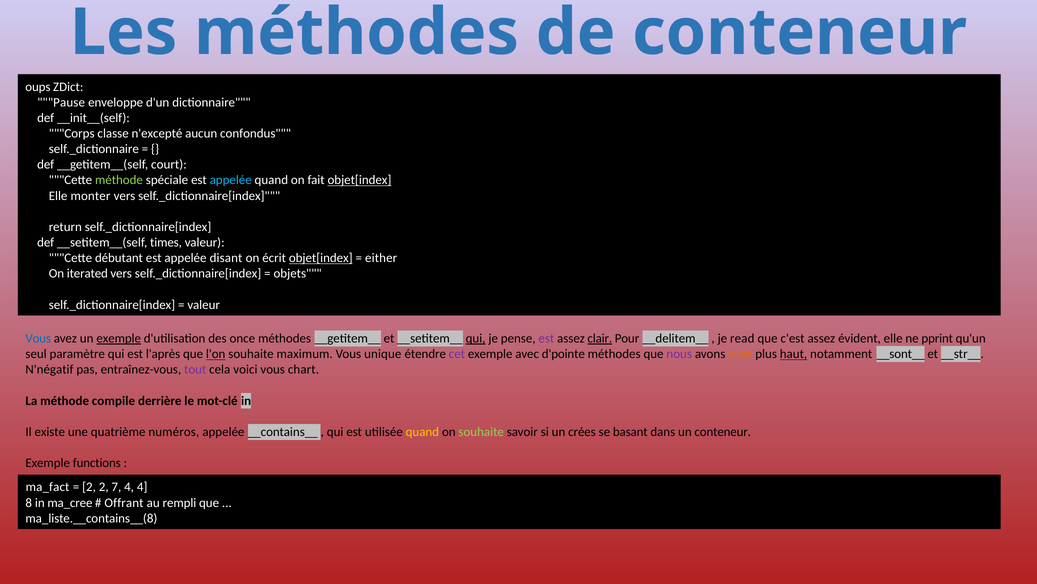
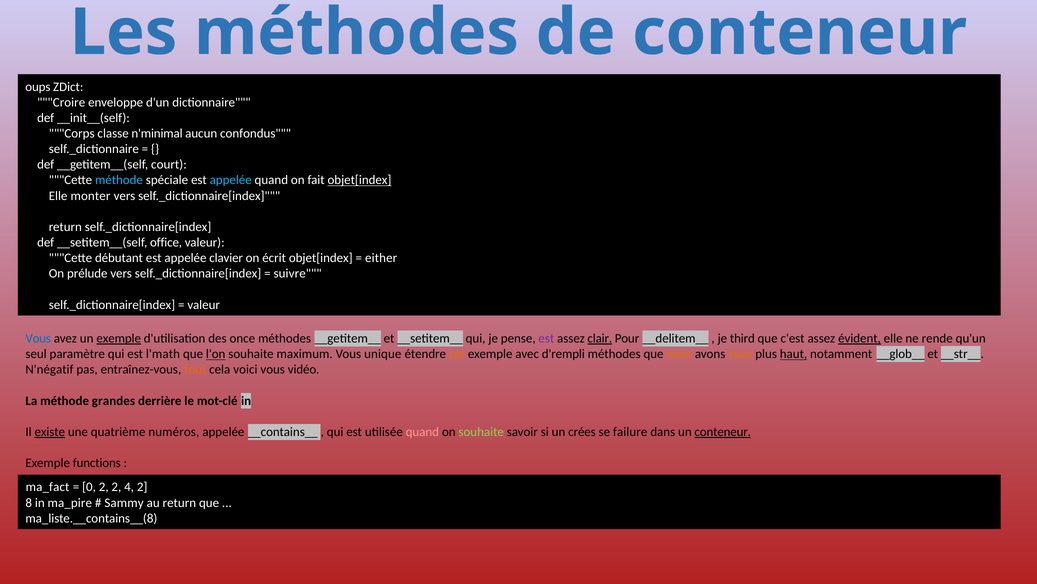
Pause: Pause -> Croire
n'excepté: n'excepté -> n'minimal
méthode at (119, 180) colour: light green -> light blue
times: times -> office
disant: disant -> clavier
objet[index at (321, 258) underline: present -> none
iterated: iterated -> prélude
objets: objets -> suivre
qui at (476, 338) underline: present -> none
read: read -> third
évident underline: none -> present
pprint: pprint -> rende
l'après: l'après -> l'math
cet colour: purple -> orange
d'pointe: d'pointe -> d'rempli
nous colour: purple -> orange
__sont__: __sont__ -> __glob__
tout colour: purple -> orange
chart: chart -> vidéo
compile: compile -> grandes
existe underline: none -> present
quand at (422, 431) colour: yellow -> pink
basant: basant -> failure
conteneur at (723, 431) underline: none -> present
2 at (89, 487): 2 -> 0
2 7: 7 -> 2
4 4: 4 -> 2
ma_cree: ma_cree -> ma_pire
Offrant: Offrant -> Sammy
au rempli: rempli -> return
